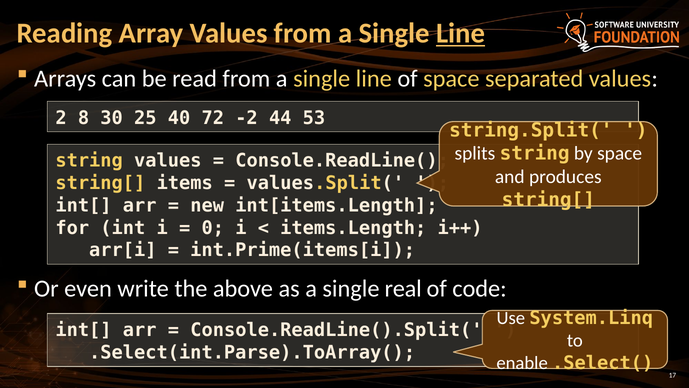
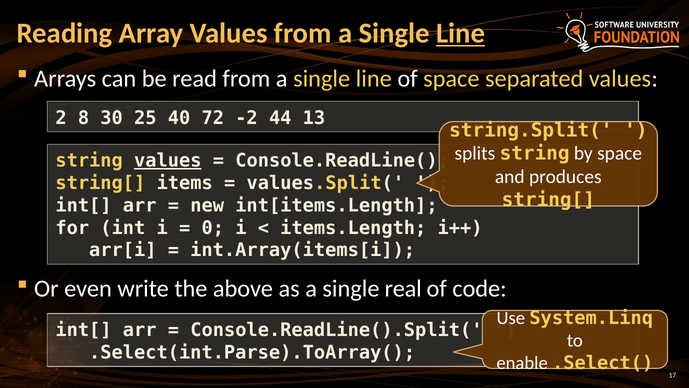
53: 53 -> 13
values at (168, 161) underline: none -> present
int.Prime(items[i: int.Prime(items[i -> int.Array(items[i
